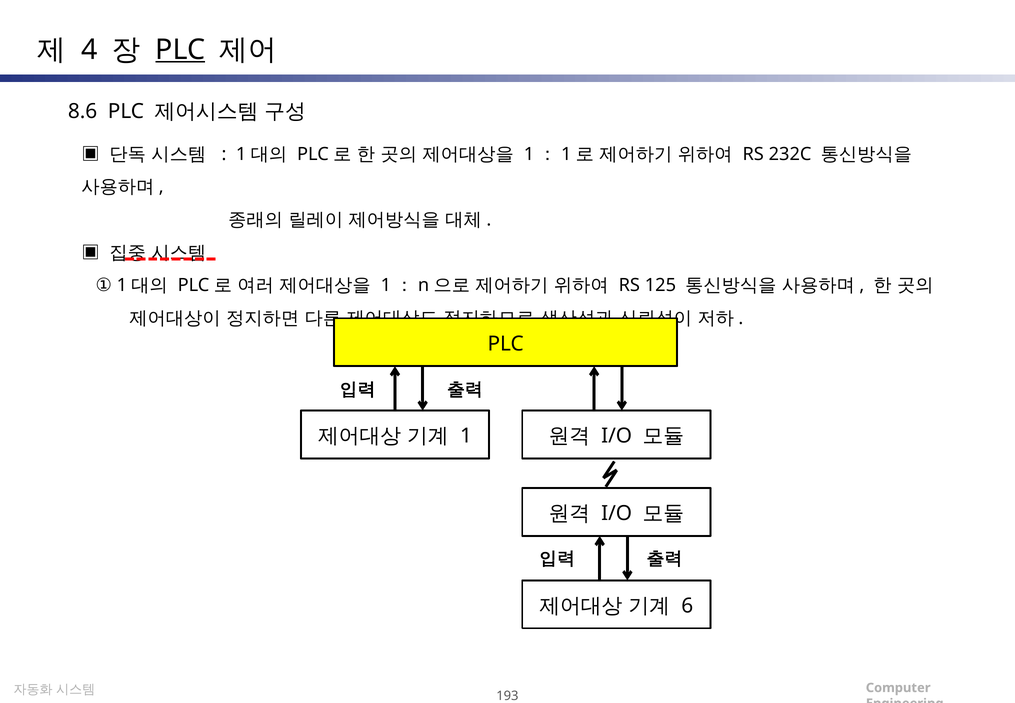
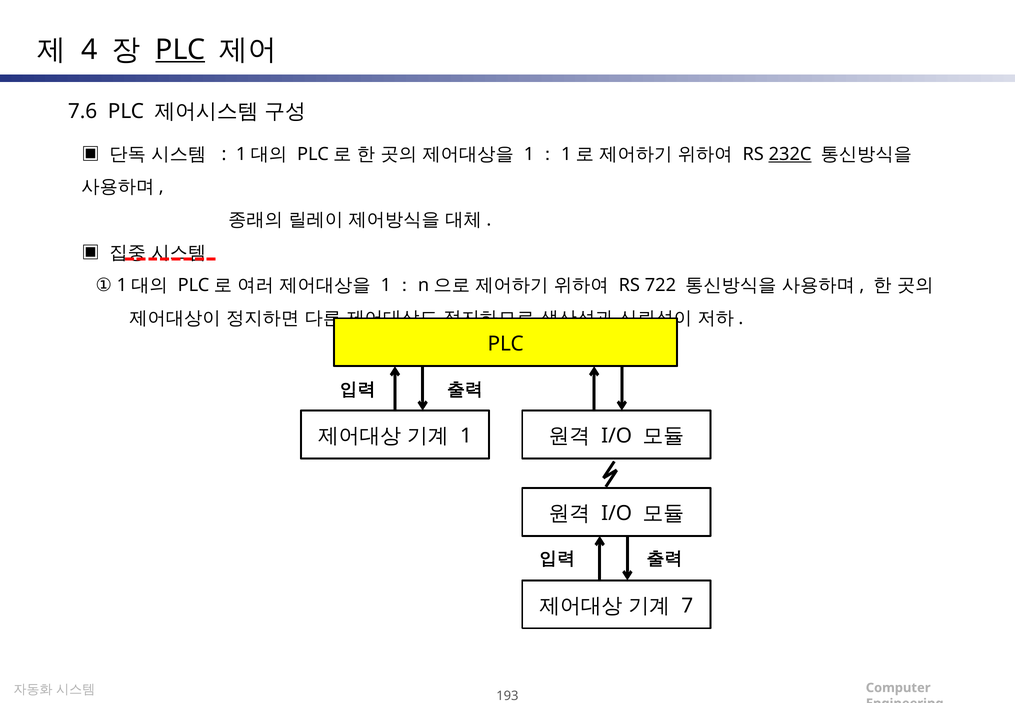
8.6: 8.6 -> 7.6
232C underline: none -> present
125: 125 -> 722
6: 6 -> 7
